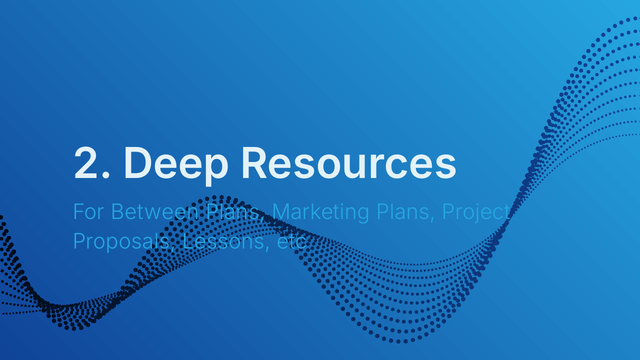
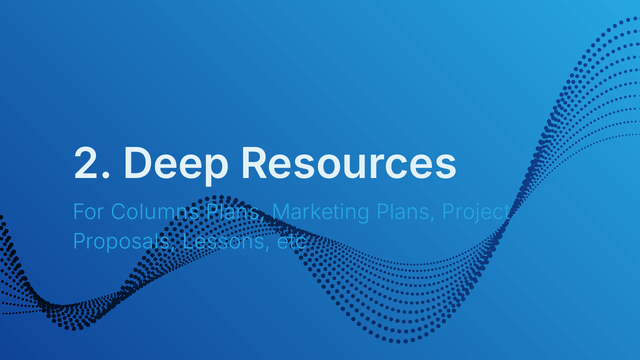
Between: Between -> Columns
